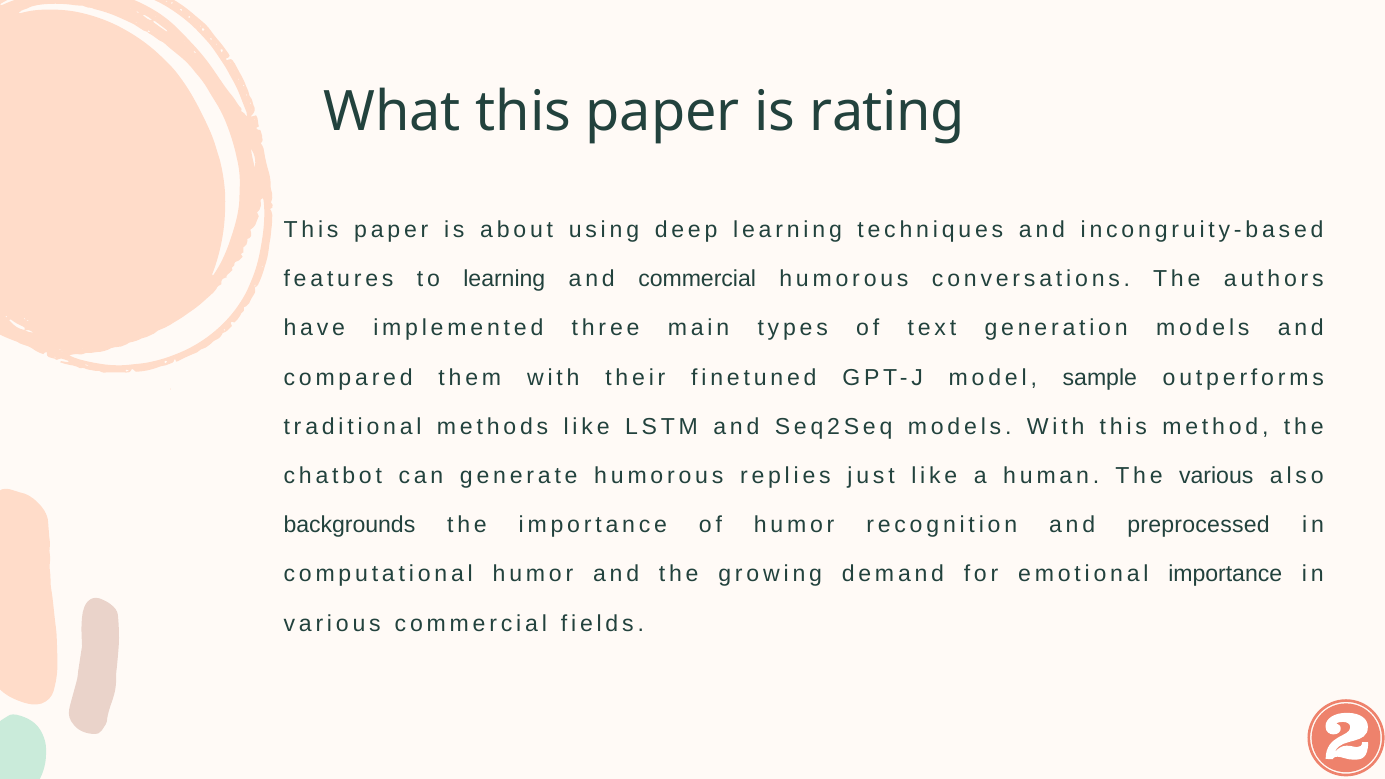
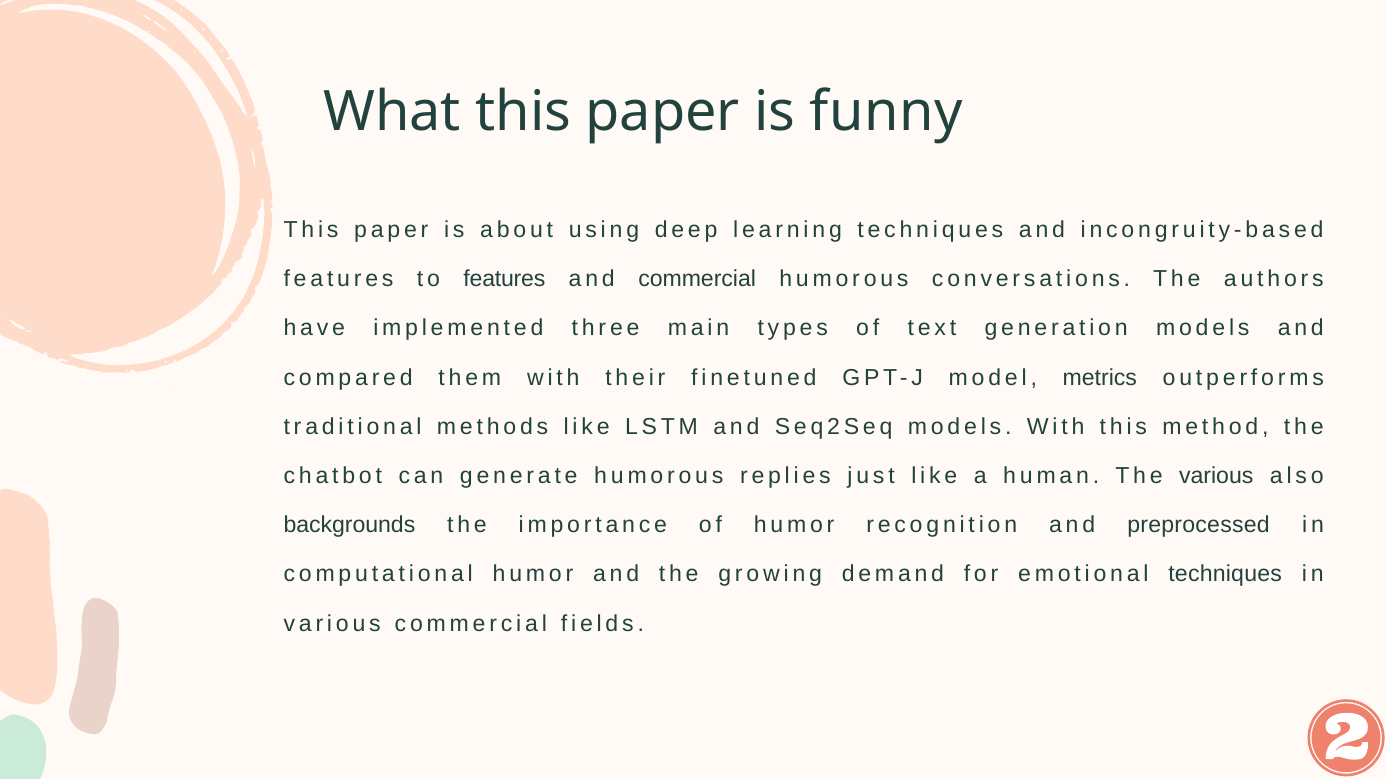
rating: rating -> funny
to learning: learning -> features
sample: sample -> metrics
emotional importance: importance -> techniques
